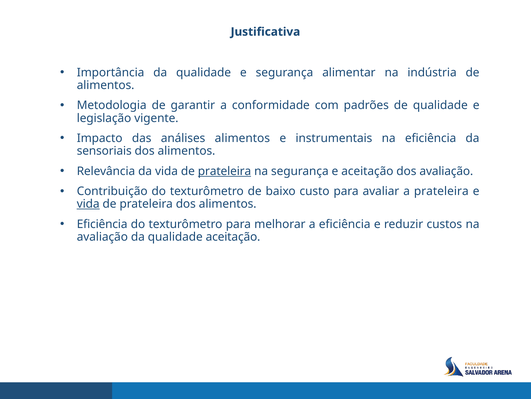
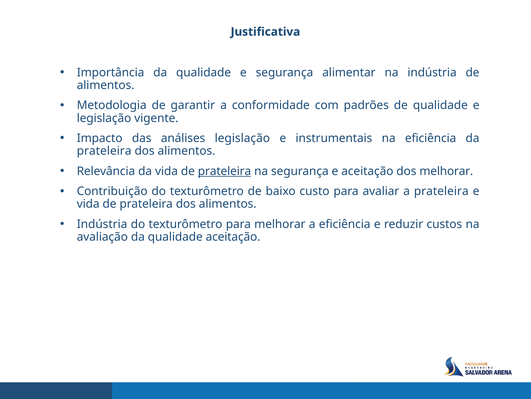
análises alimentos: alimentos -> legislação
sensoriais at (104, 151): sensoriais -> prateleira
dos avaliação: avaliação -> melhorar
vida at (88, 204) underline: present -> none
Eficiência at (102, 224): Eficiência -> Indústria
